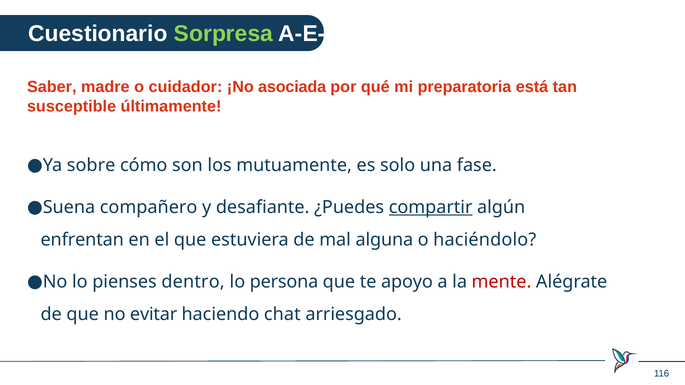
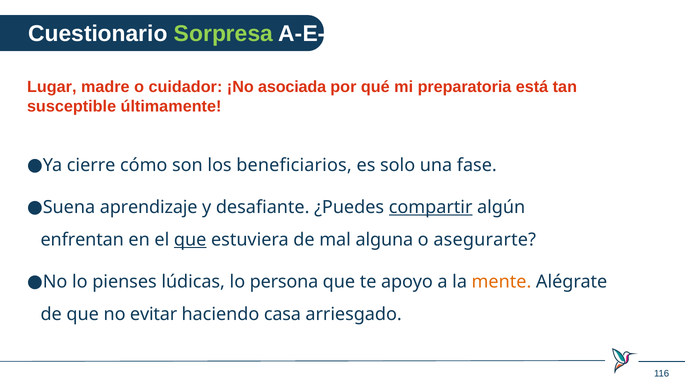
Saber: Saber -> Lugar
sobre: sobre -> cierre
mutuamente: mutuamente -> beneficiarios
compañero: compañero -> aprendizaje
que at (190, 240) underline: none -> present
haciéndolo: haciéndolo -> asegurarte
dentro: dentro -> lúdicas
mente colour: red -> orange
chat: chat -> casa
